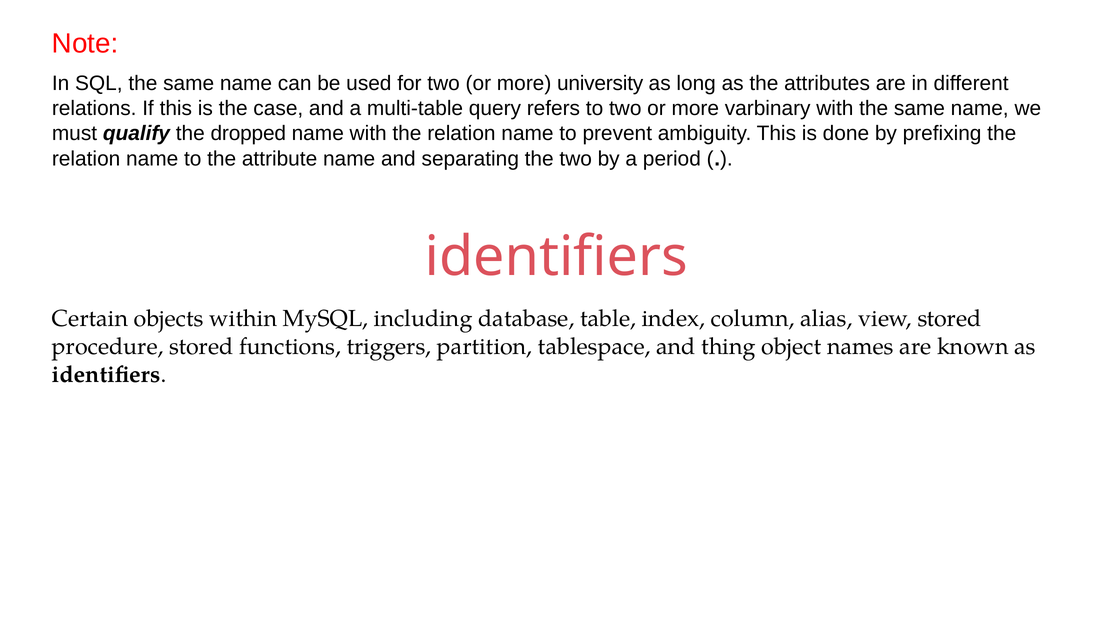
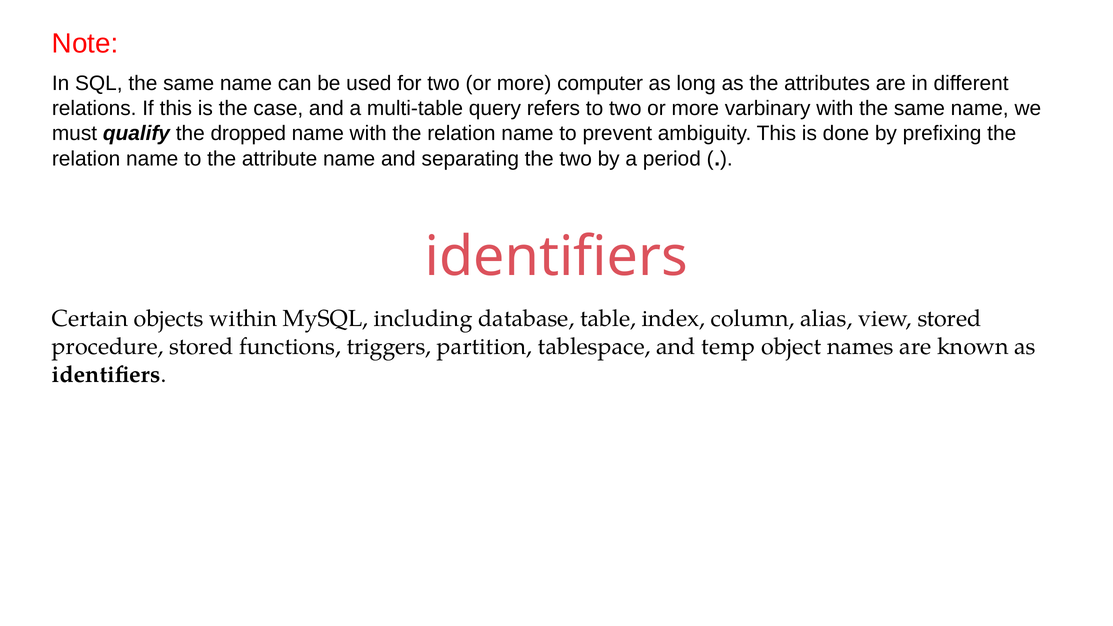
university: university -> computer
thing: thing -> temp
